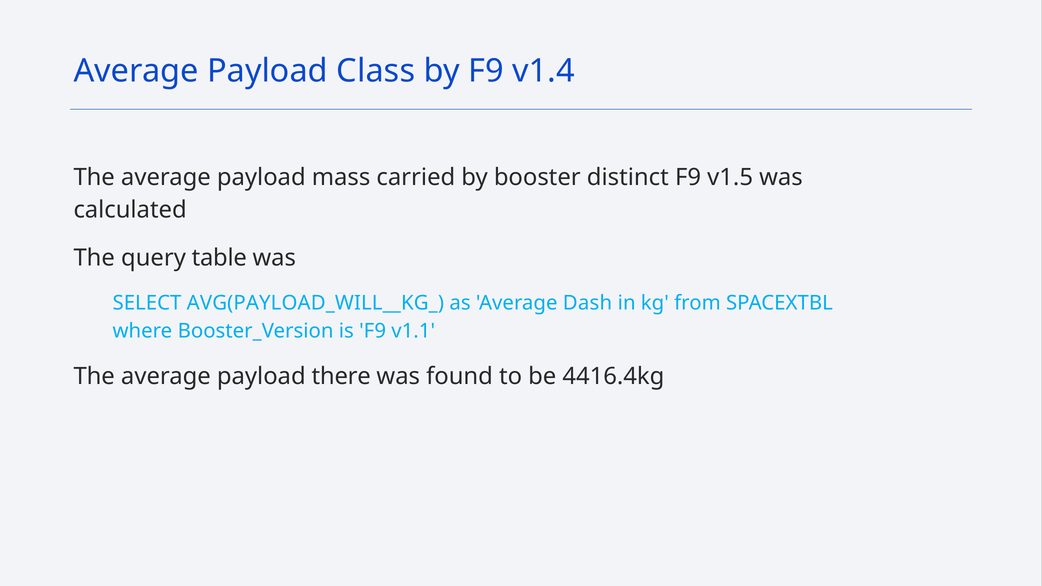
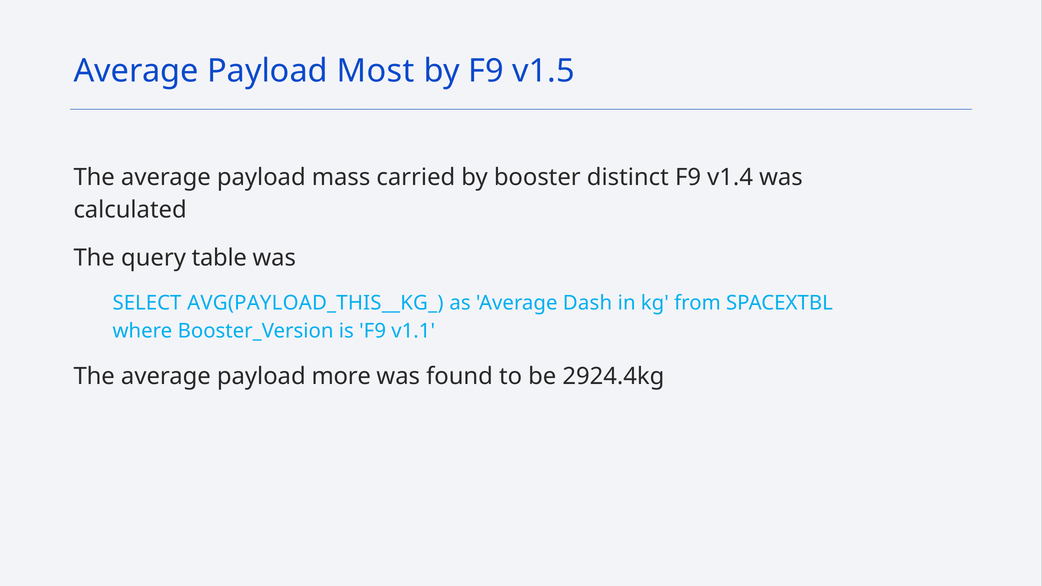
Class: Class -> Most
v1.4: v1.4 -> v1.5
v1.5: v1.5 -> v1.4
AVG(PAYLOAD_WILL__KG_: AVG(PAYLOAD_WILL__KG_ -> AVG(PAYLOAD_THIS__KG_
there: there -> more
4416.4kg: 4416.4kg -> 2924.4kg
